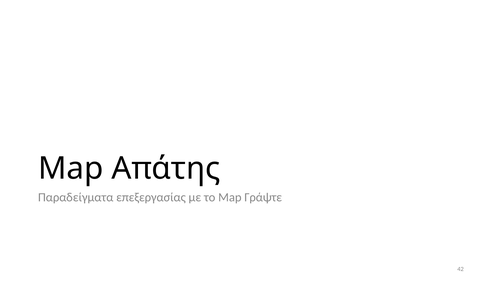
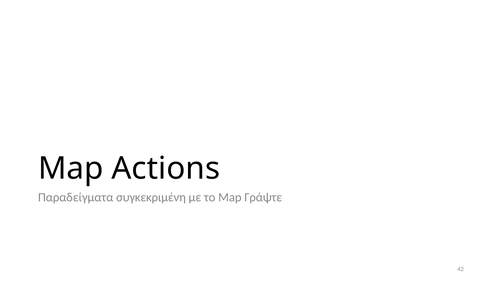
Απάτης: Απάτης -> Actions
επεξεργασίας: επεξεργασίας -> συγκεκριμένη
